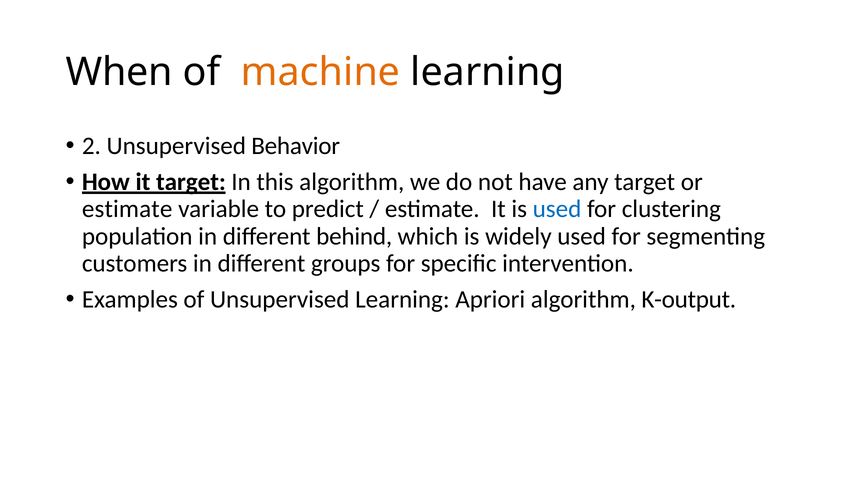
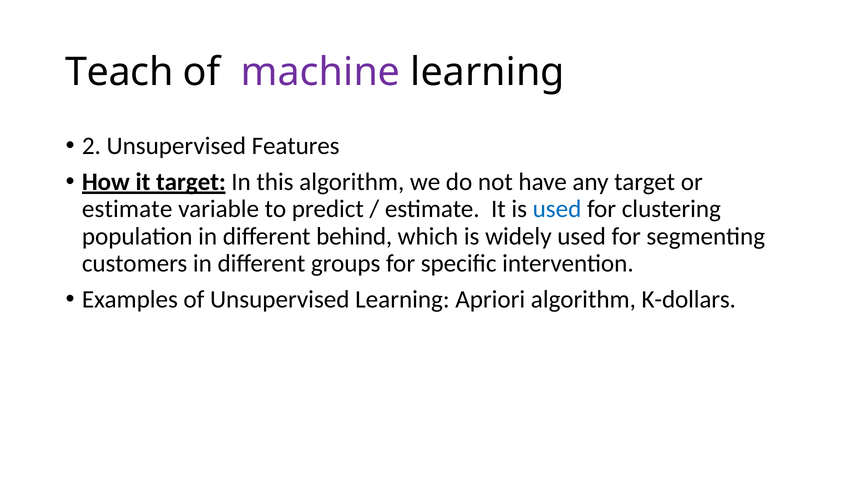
When: When -> Teach
machine colour: orange -> purple
Behavior: Behavior -> Features
K-output: K-output -> K-dollars
